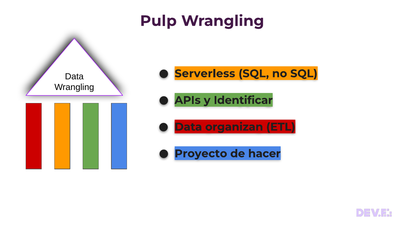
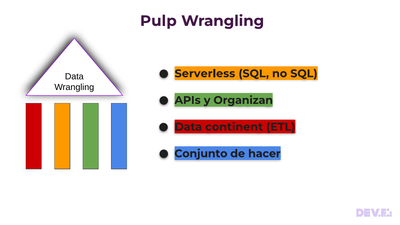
Identificar: Identificar -> Organizan
organizan: organizan -> continent
Proyecto: Proyecto -> Conjunto
